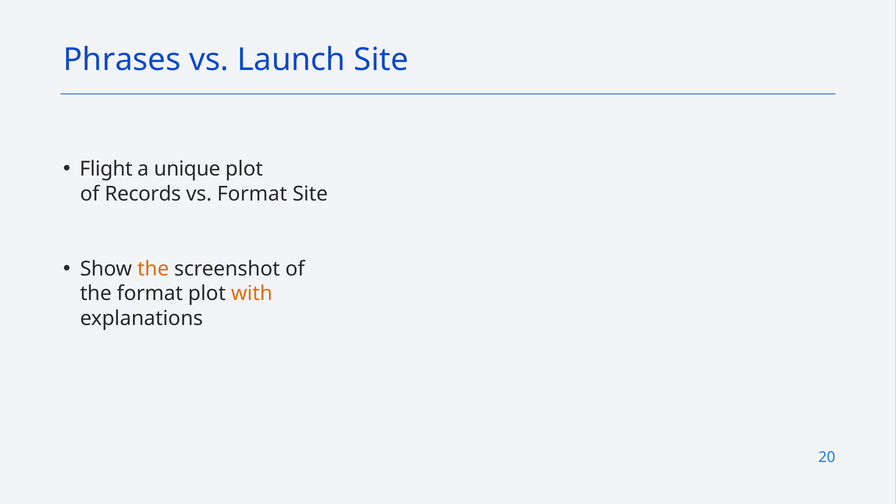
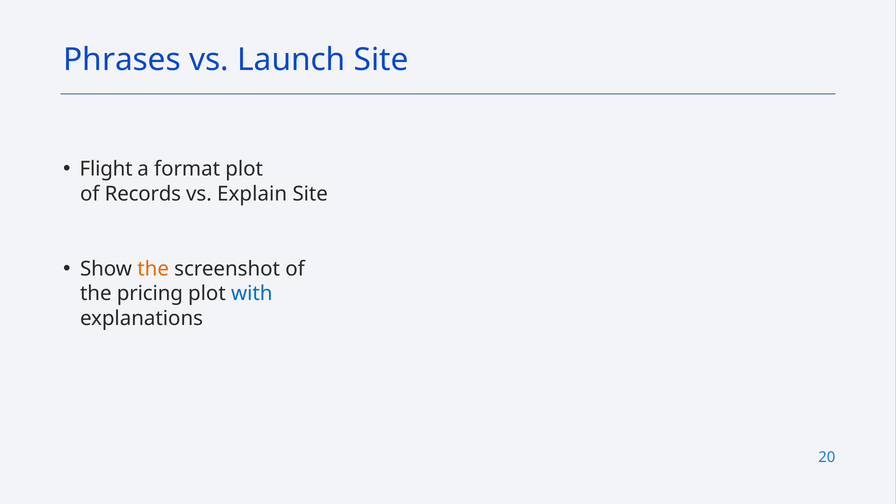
unique: unique -> format
vs Format: Format -> Explain
the format: format -> pricing
with colour: orange -> blue
